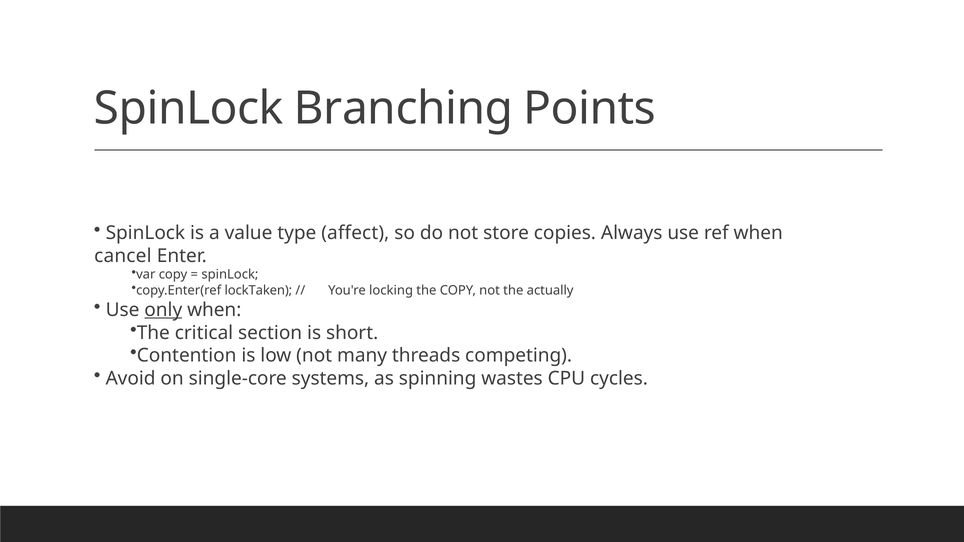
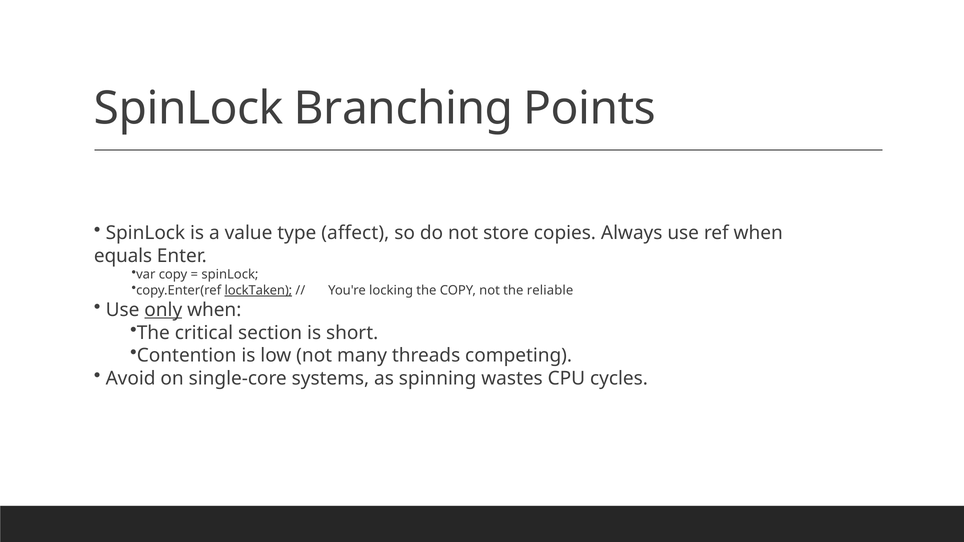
cancel: cancel -> equals
lockTaken underline: none -> present
actually: actually -> reliable
